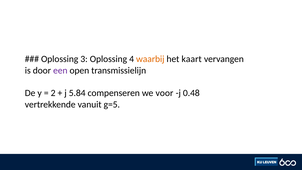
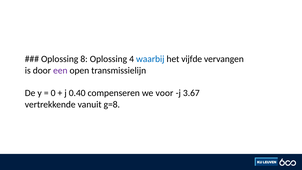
3: 3 -> 8
waarbij colour: orange -> blue
kaart: kaart -> vijfde
2: 2 -> 0
5.84: 5.84 -> 0.40
0.48: 0.48 -> 3.67
g=5: g=5 -> g=8
